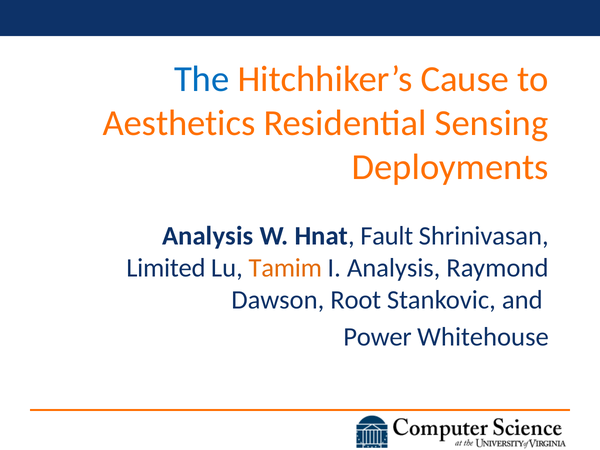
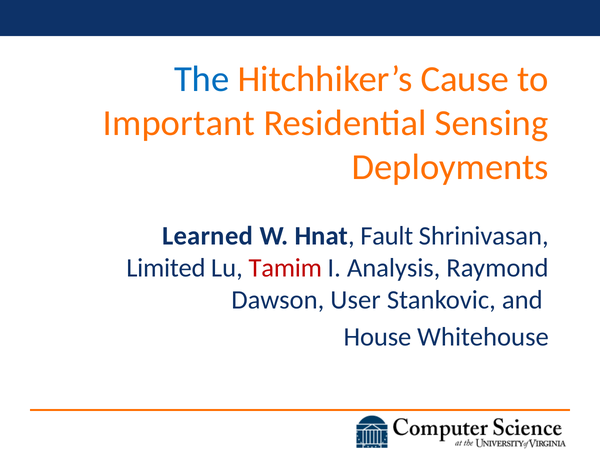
Aesthetics: Aesthetics -> Important
Analysis at (208, 236): Analysis -> Learned
Tamim colour: orange -> red
Root: Root -> User
Power: Power -> House
